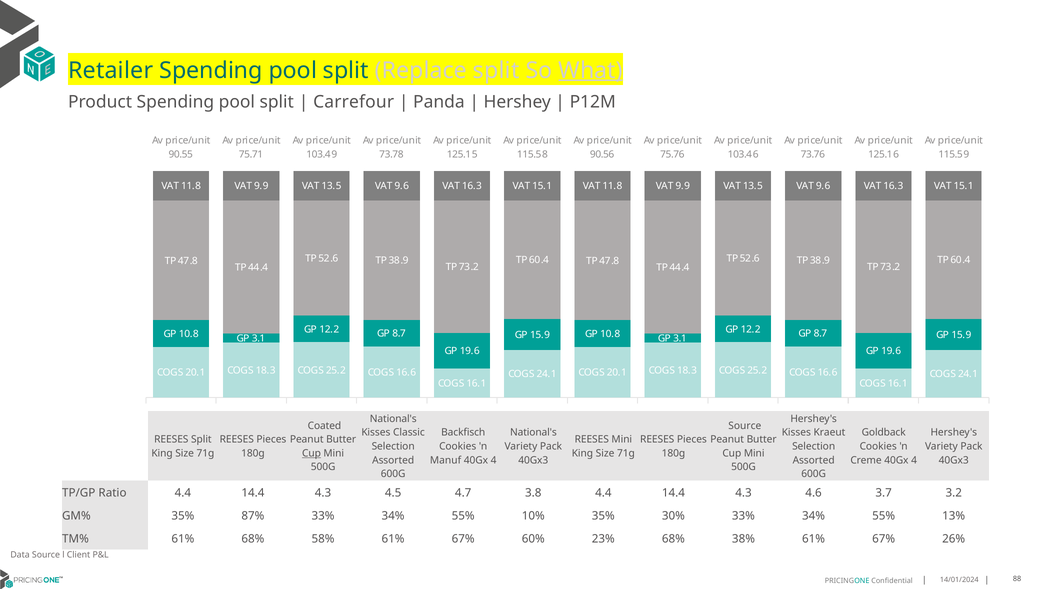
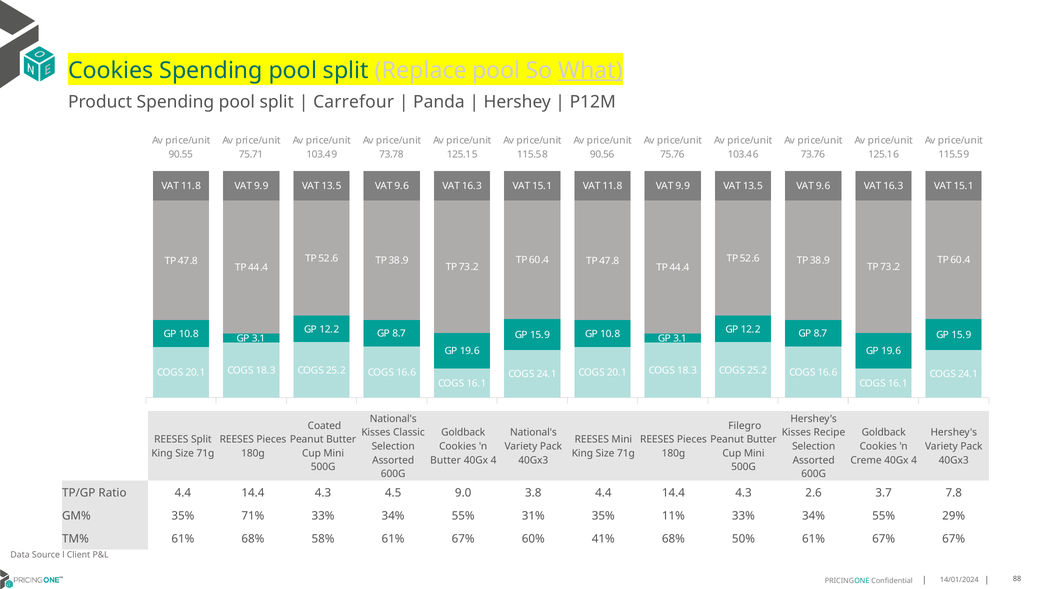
Retailer at (111, 70): Retailer -> Cookies
Replace split: split -> pool
Source at (745, 426): Source -> Filegro
Backfisch at (463, 433): Backfisch -> Goldback
Kraeut: Kraeut -> Recipe
Cup at (311, 453) underline: present -> none
Manuf at (446, 460): Manuf -> Butter
4.7: 4.7 -> 9.0
4.6: 4.6 -> 2.6
3.2: 3.2 -> 7.8
87%: 87% -> 71%
10%: 10% -> 31%
30%: 30% -> 11%
13%: 13% -> 29%
23%: 23% -> 41%
38%: 38% -> 50%
67% 26%: 26% -> 67%
